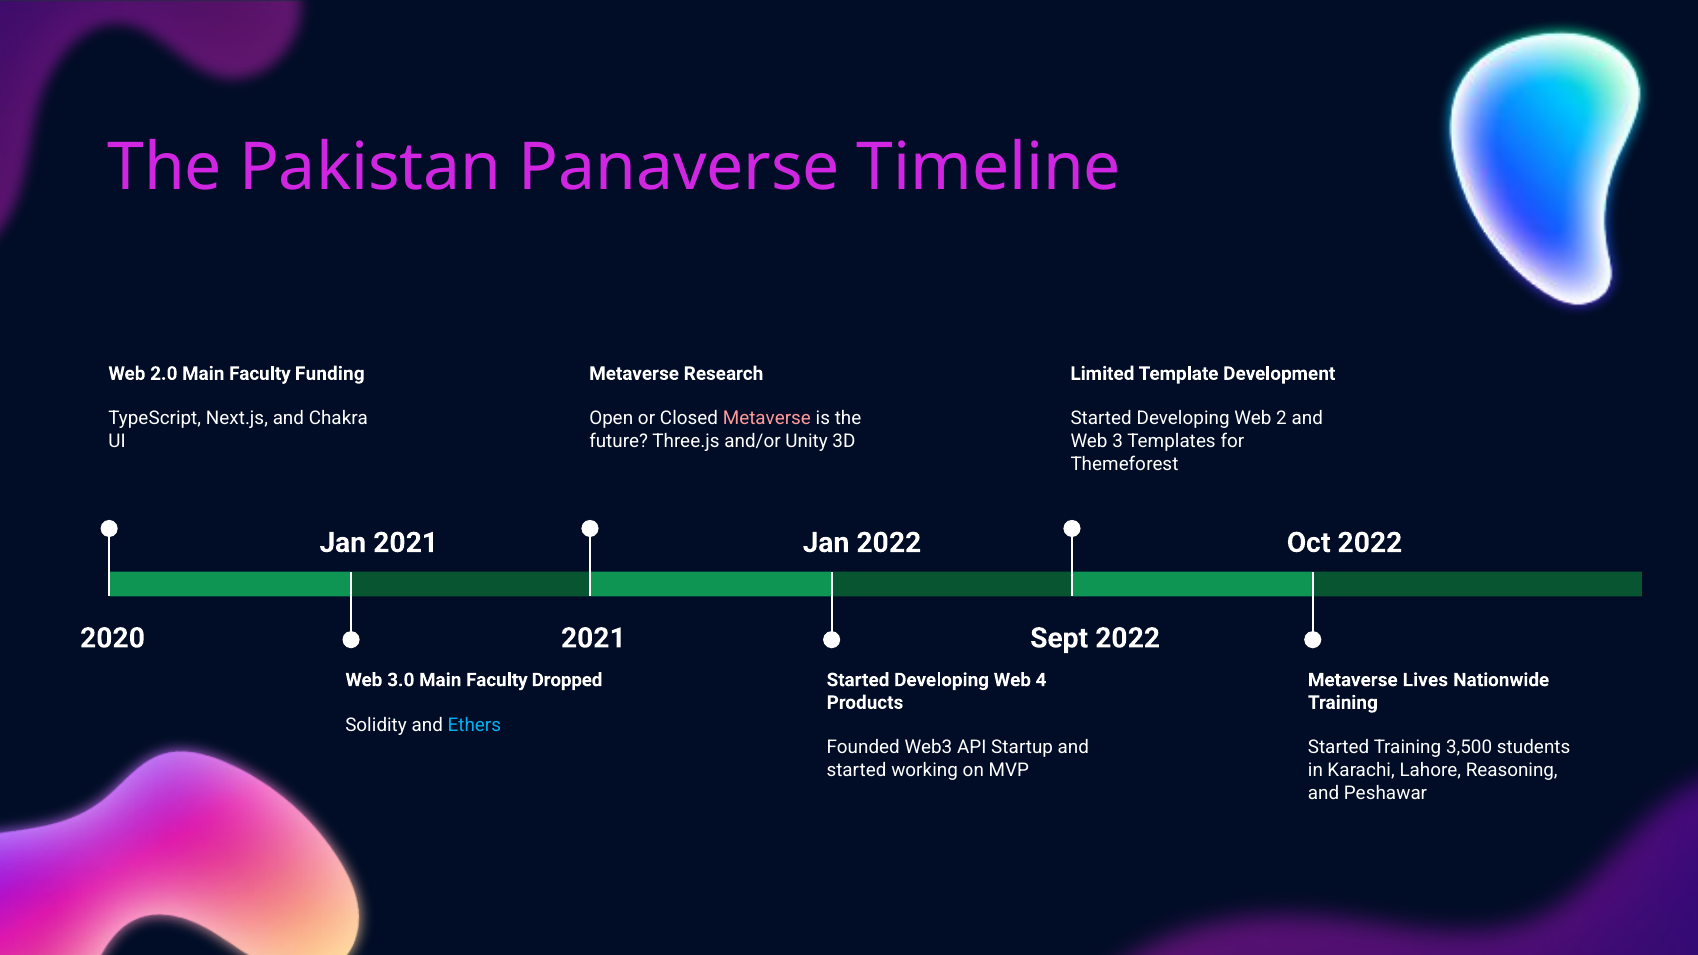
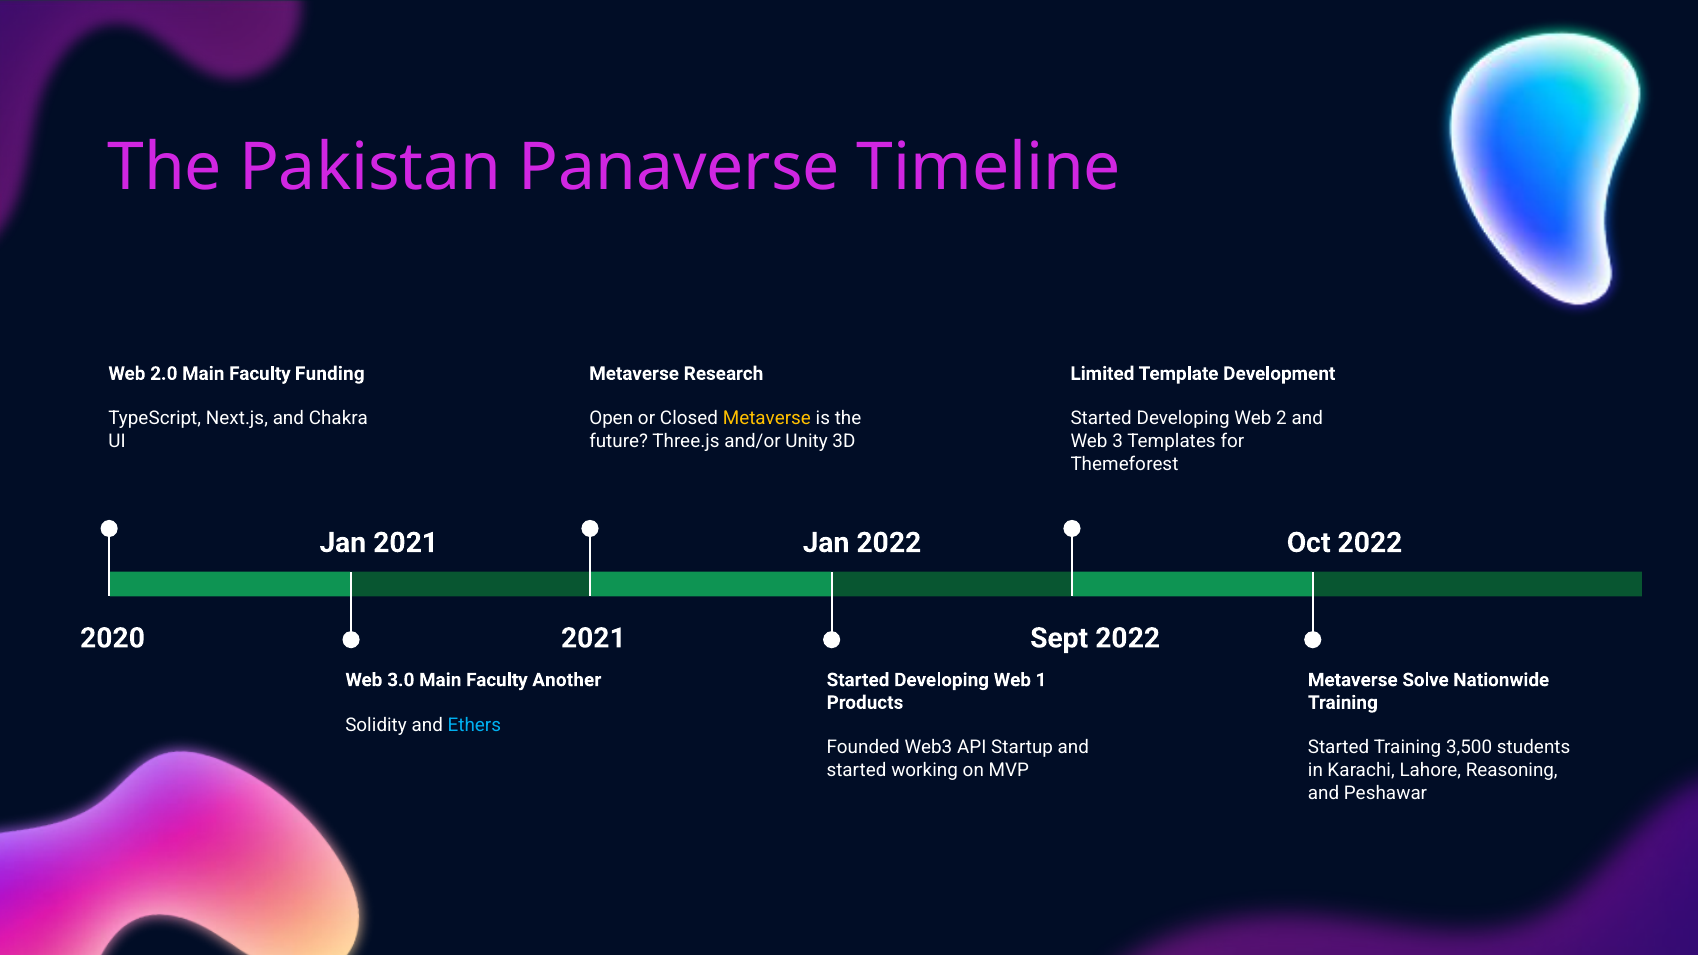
Metaverse at (767, 419) colour: pink -> yellow
Dropped: Dropped -> Another
4: 4 -> 1
Lives: Lives -> Solve
